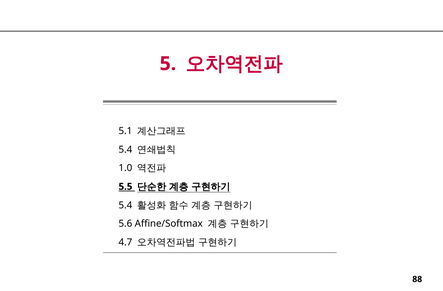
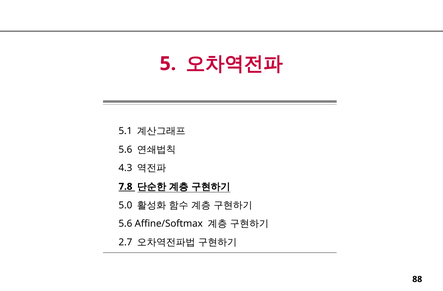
5.4 at (125, 149): 5.4 -> 5.6
1.0: 1.0 -> 4.3
5.5: 5.5 -> 7.8
5.4 at (125, 205): 5.4 -> 5.0
4.7: 4.7 -> 2.7
